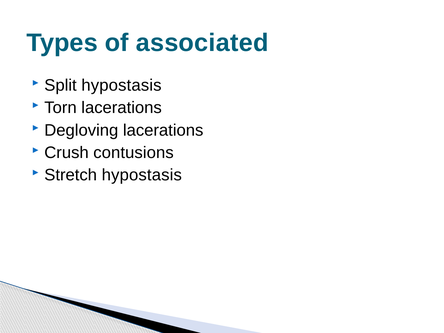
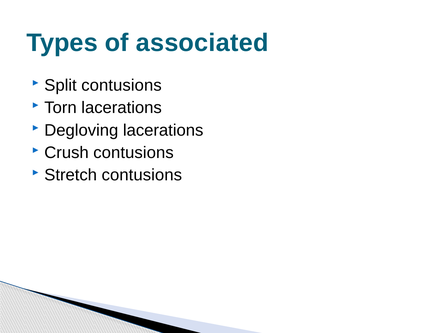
Split hypostasis: hypostasis -> contusions
Stretch hypostasis: hypostasis -> contusions
